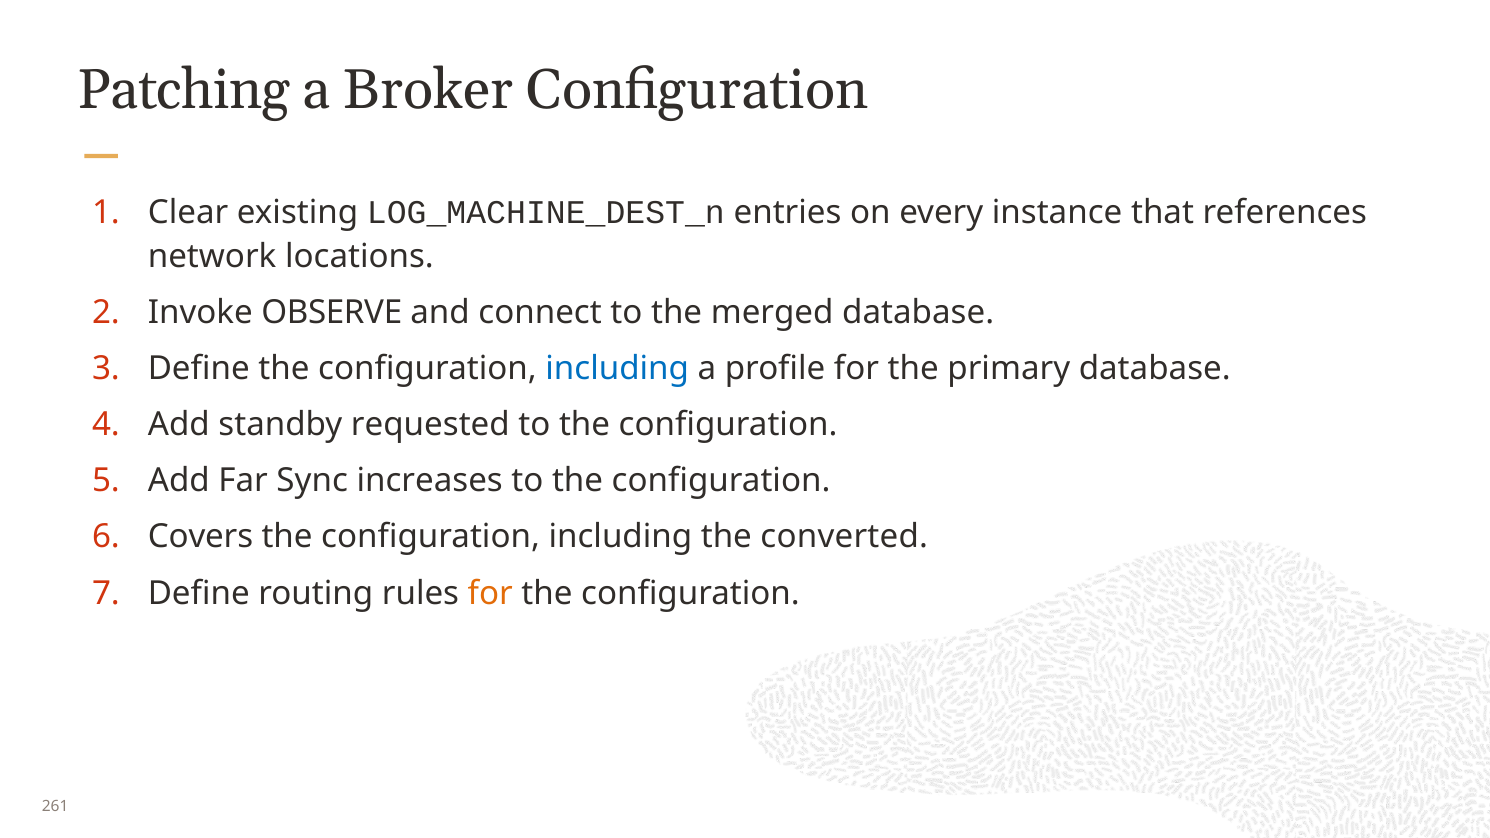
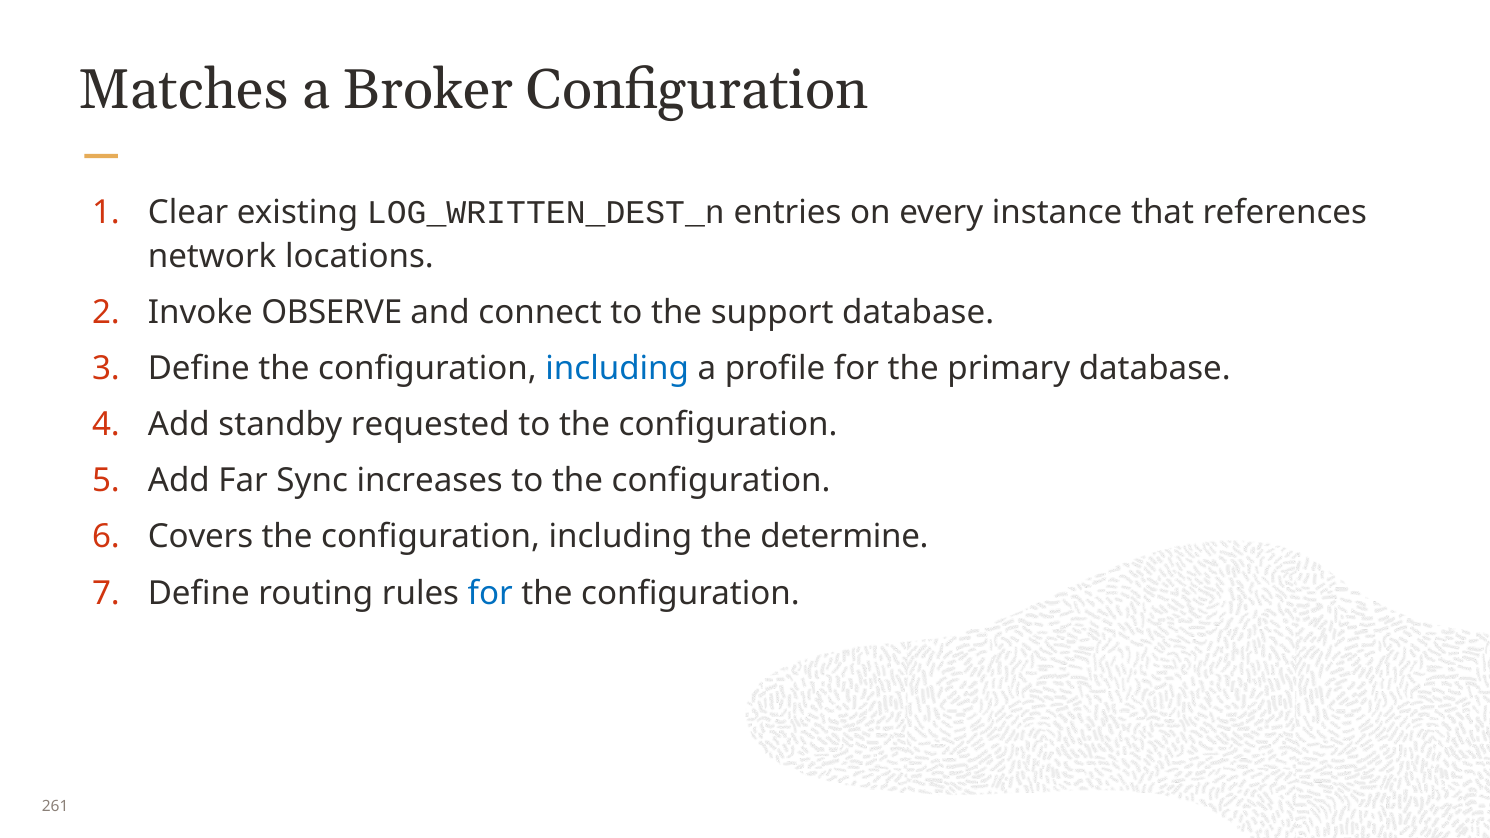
Patching: Patching -> Matches
LOG_MACHINE_DEST_n: LOG_MACHINE_DEST_n -> LOG_WRITTEN_DEST_n
merged: merged -> support
converted: converted -> determine
for at (490, 593) colour: orange -> blue
